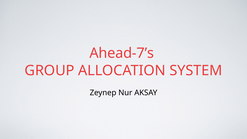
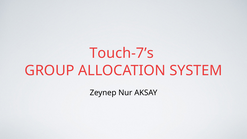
Ahead-7’s: Ahead-7’s -> Touch-7’s
